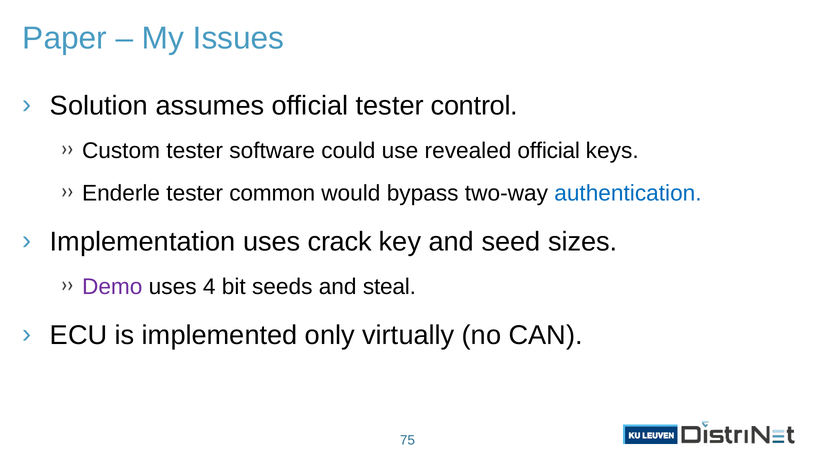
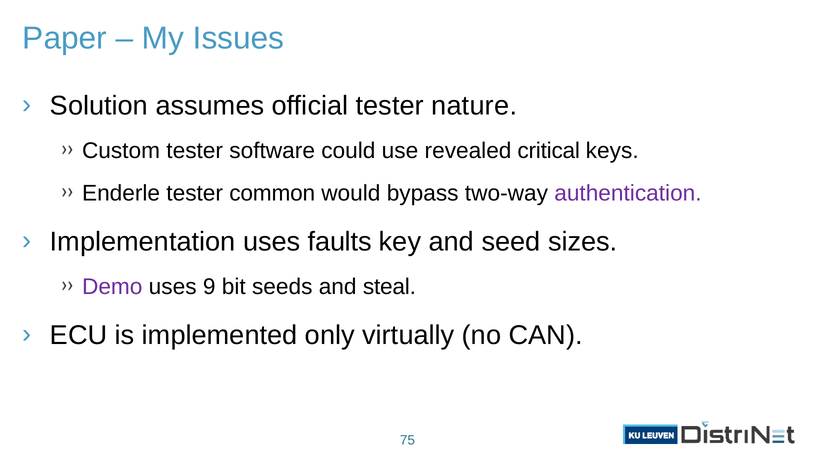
control: control -> nature
revealed official: official -> critical
authentication colour: blue -> purple
crack: crack -> faults
4: 4 -> 9
